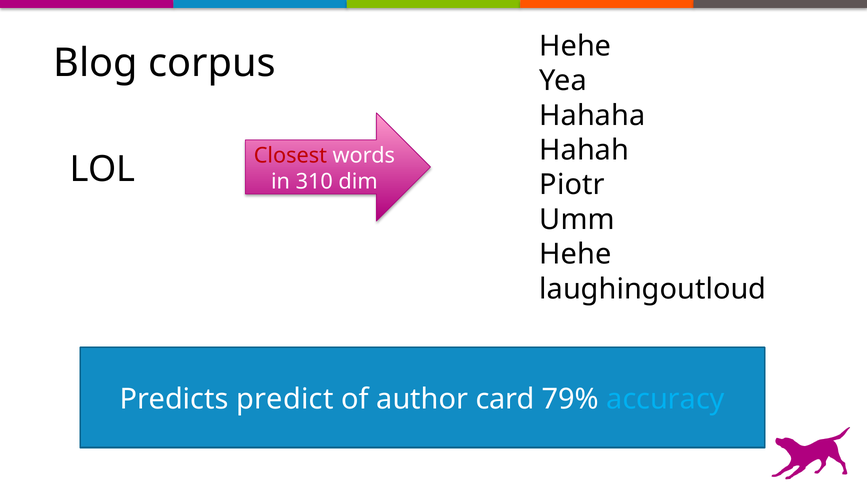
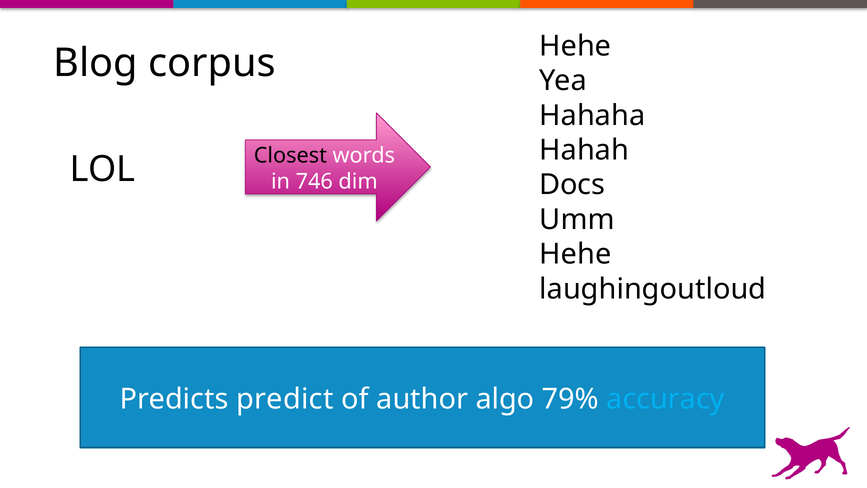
Closest colour: red -> black
310: 310 -> 746
Piotr: Piotr -> Docs
card: card -> algo
